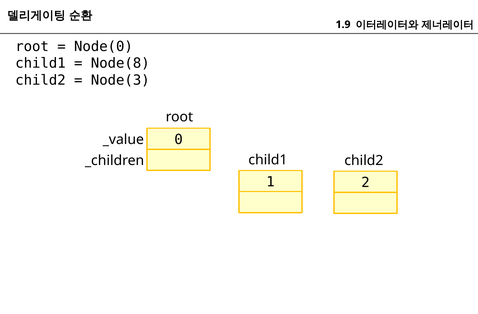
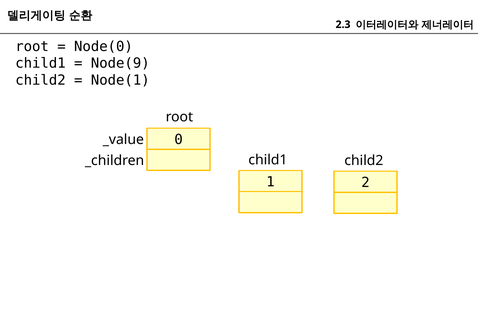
1.9: 1.9 -> 2.3
Node(8: Node(8 -> Node(9
Node(3: Node(3 -> Node(1
